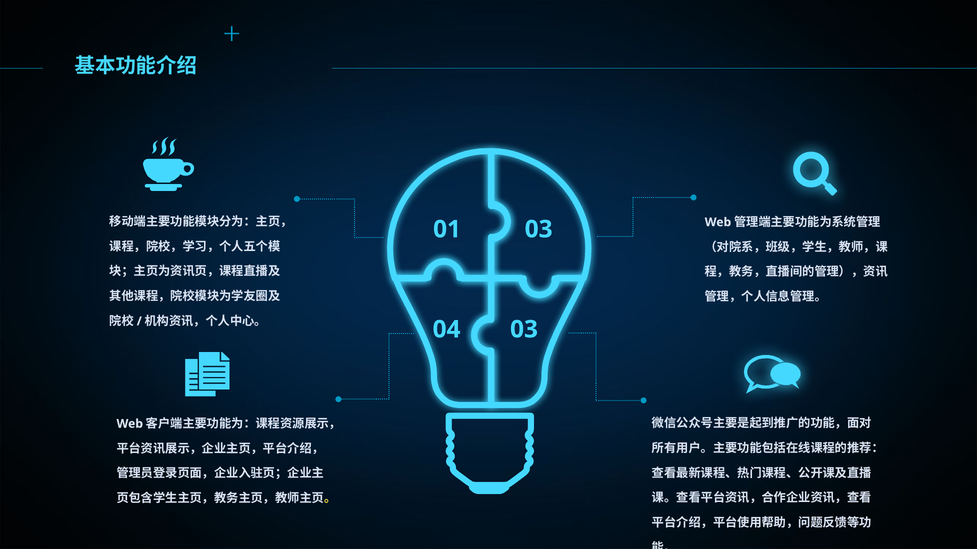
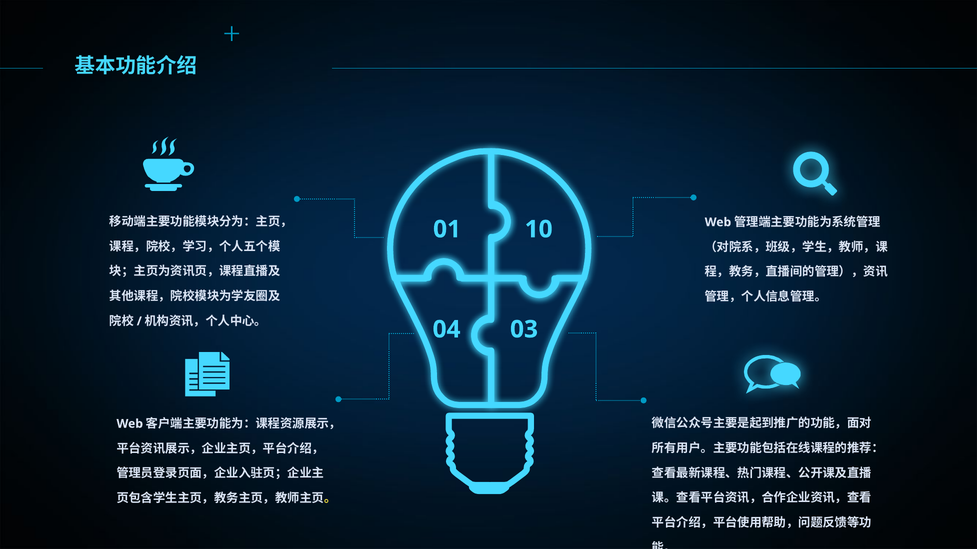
01 03: 03 -> 10
